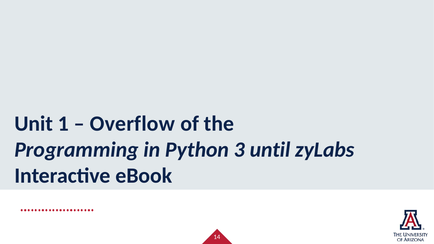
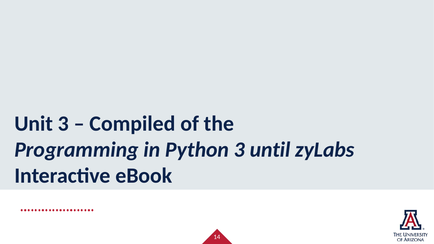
Unit 1: 1 -> 3
Overflow: Overflow -> Compiled
